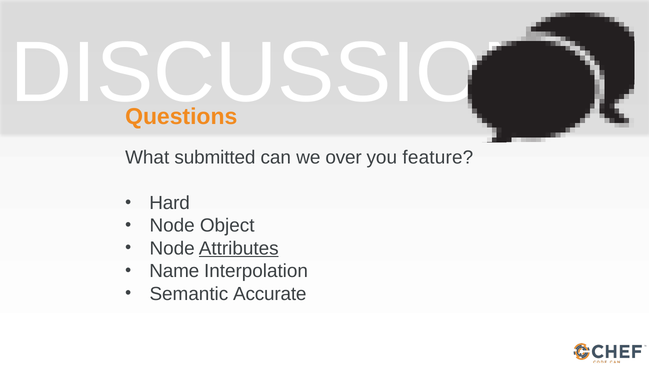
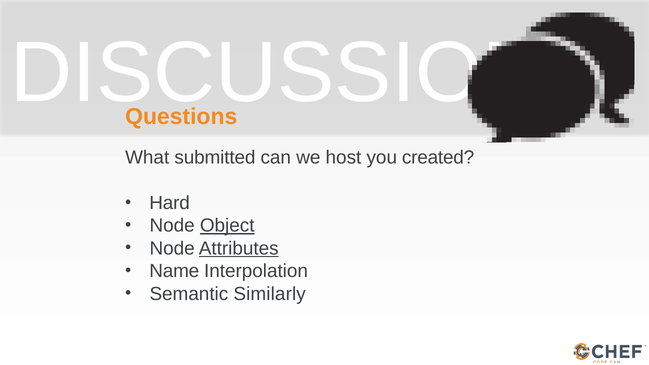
over: over -> host
feature: feature -> created
Object underline: none -> present
Accurate: Accurate -> Similarly
